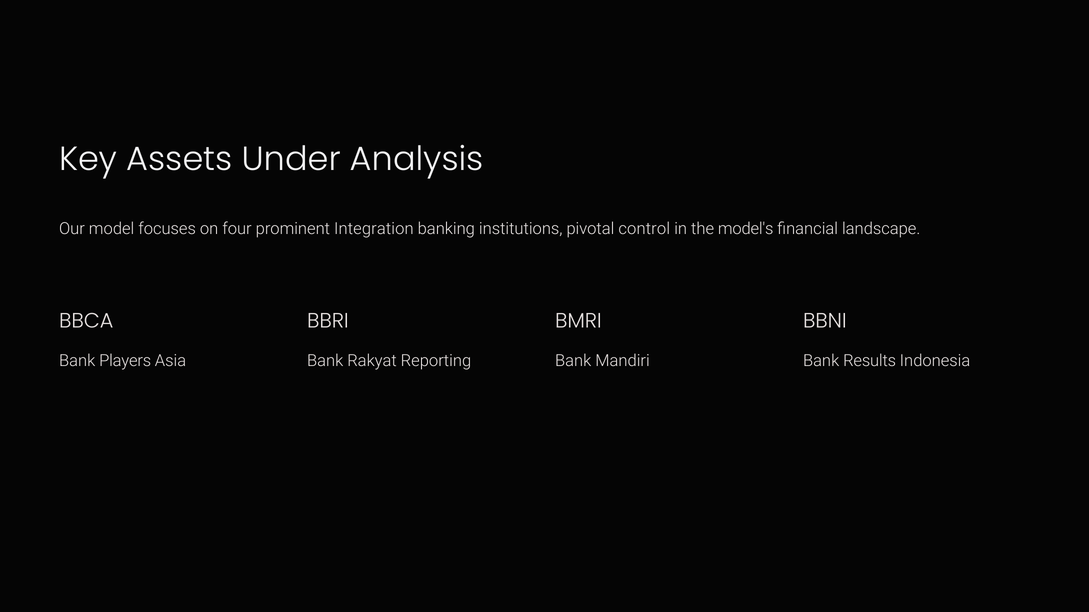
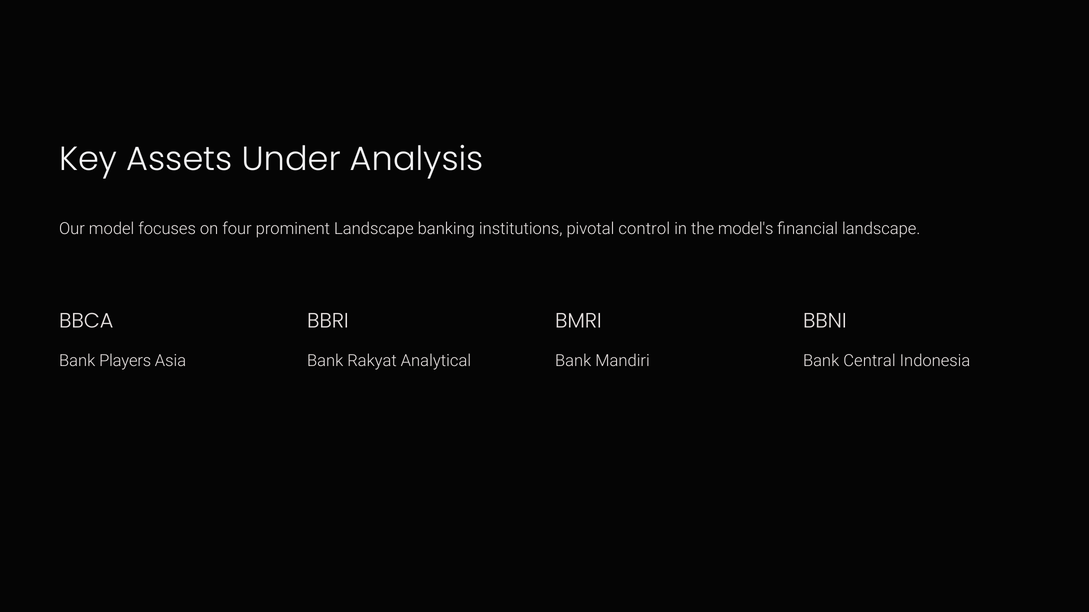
prominent Integration: Integration -> Landscape
Reporting: Reporting -> Analytical
Results: Results -> Central
